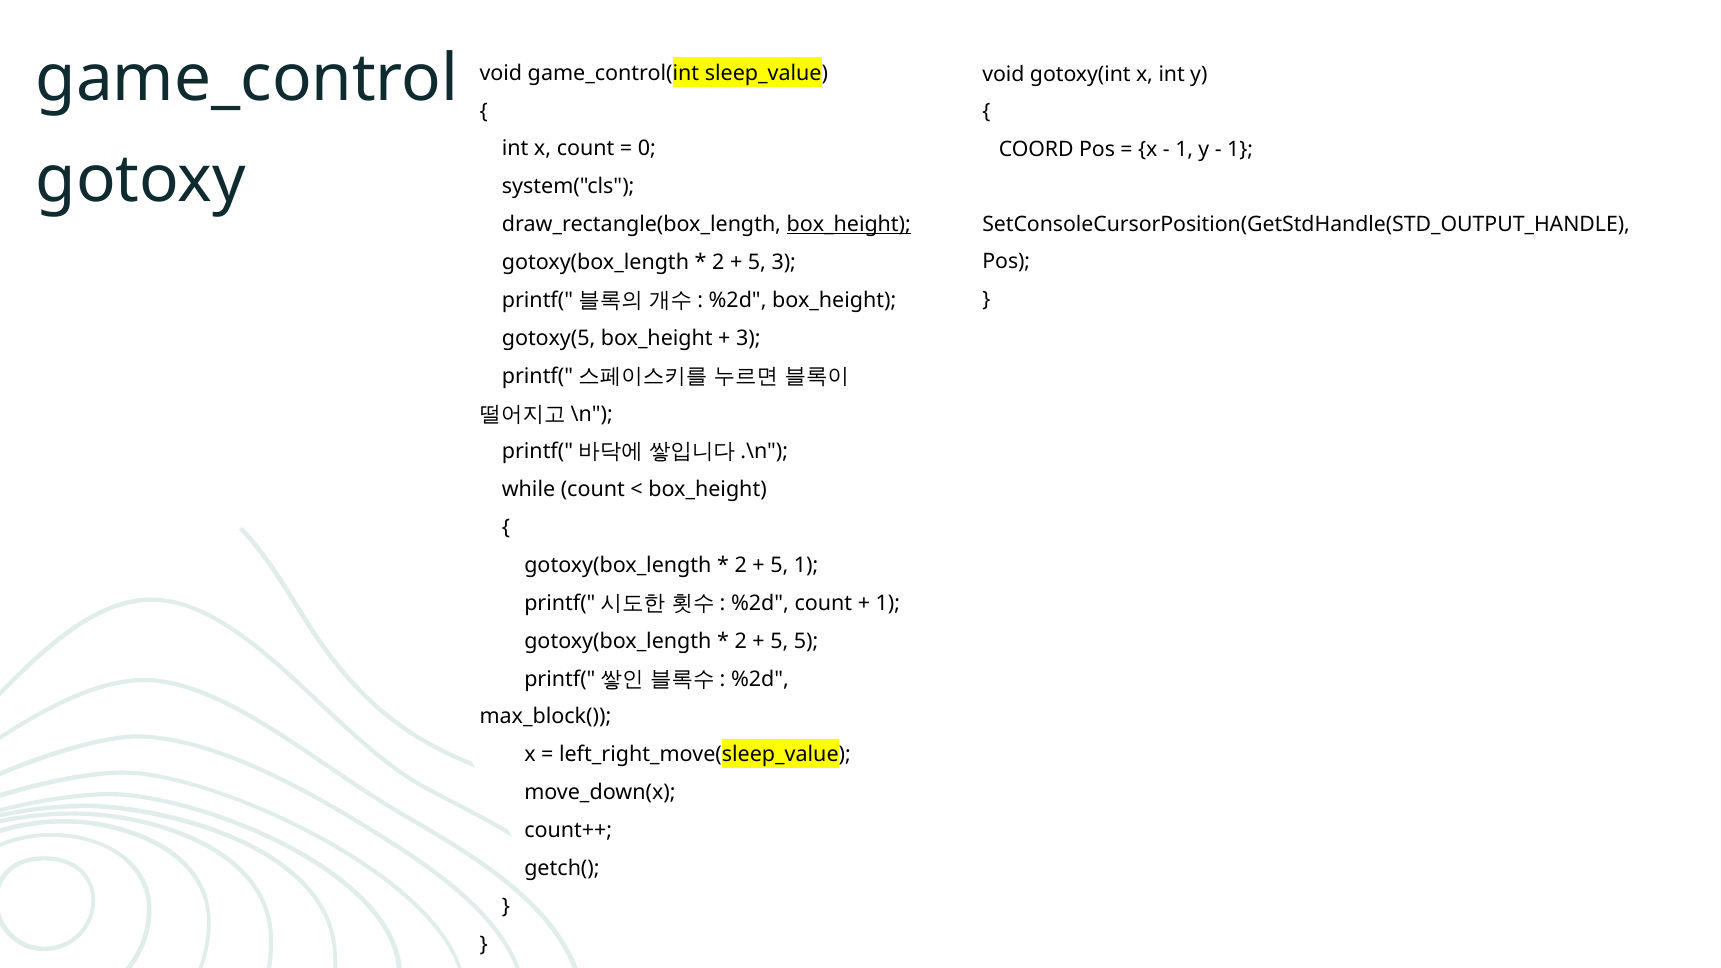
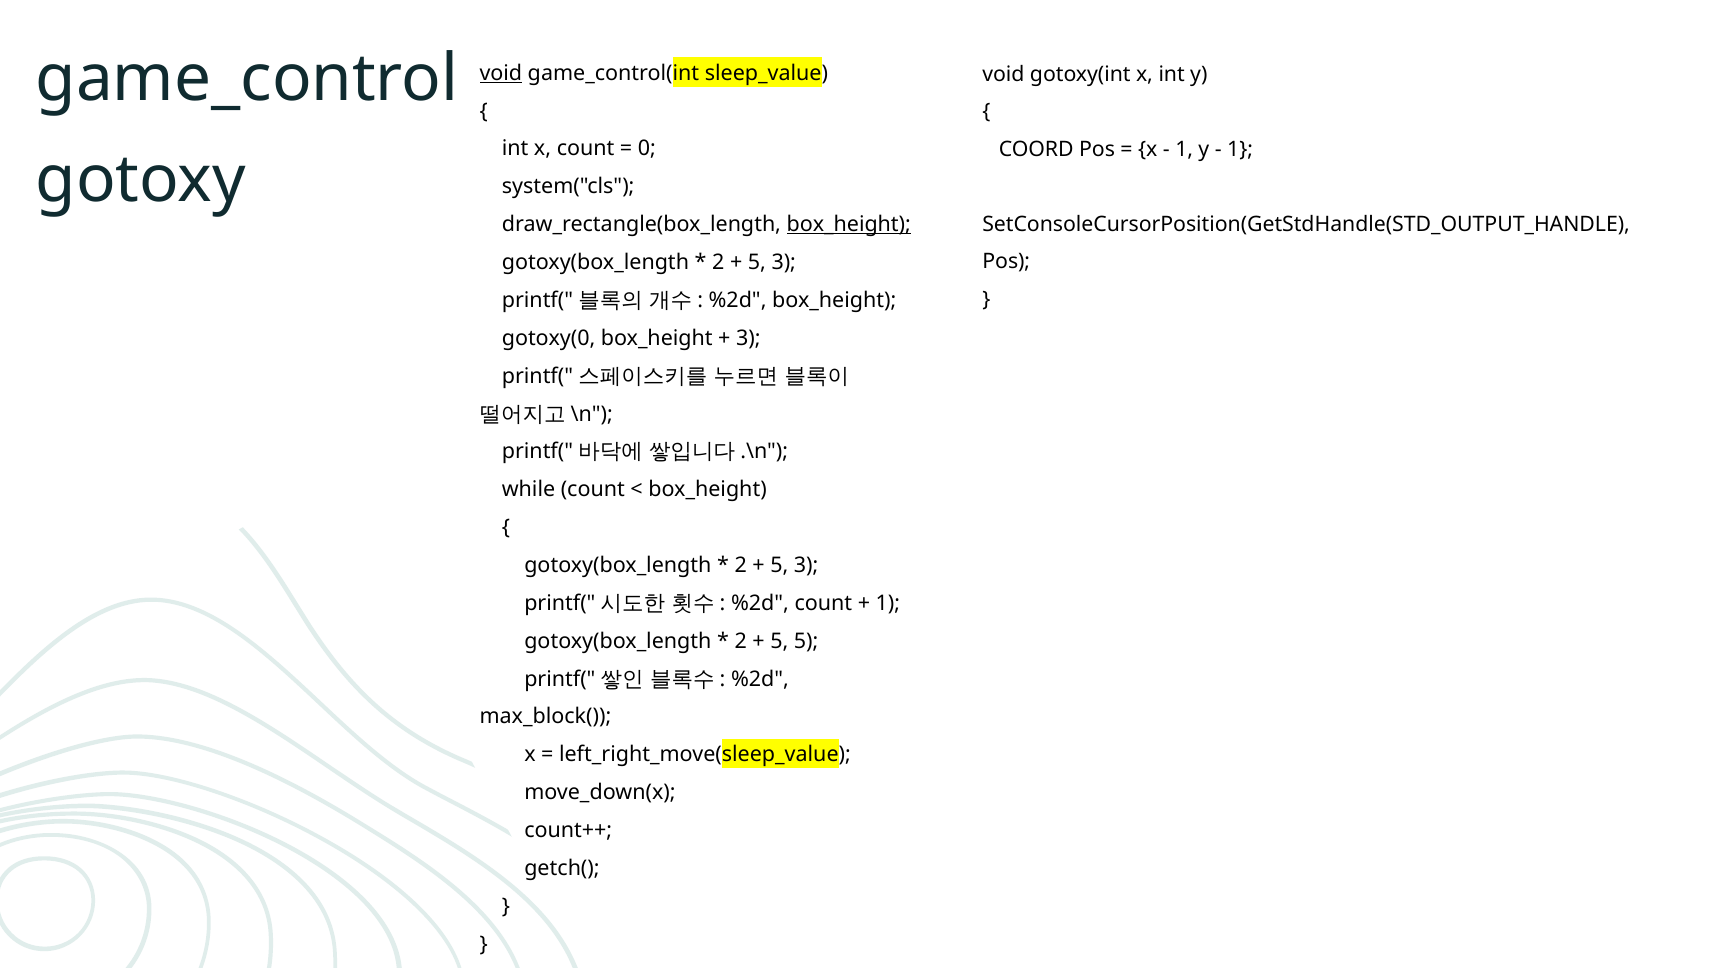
void at (501, 73) underline: none -> present
gotoxy(5: gotoxy(5 -> gotoxy(0
1 at (806, 565): 1 -> 3
